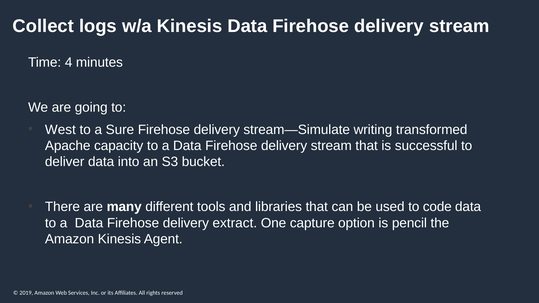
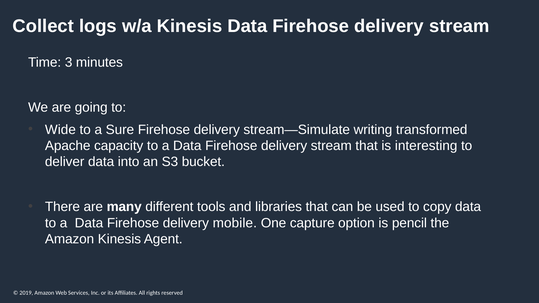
4: 4 -> 3
West: West -> Wide
successful: successful -> interesting
code: code -> copy
extract: extract -> mobile
